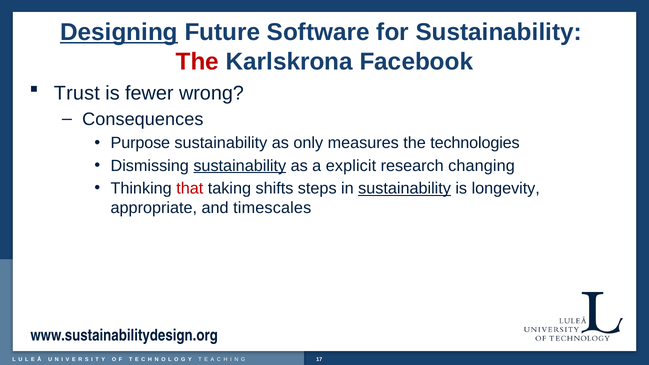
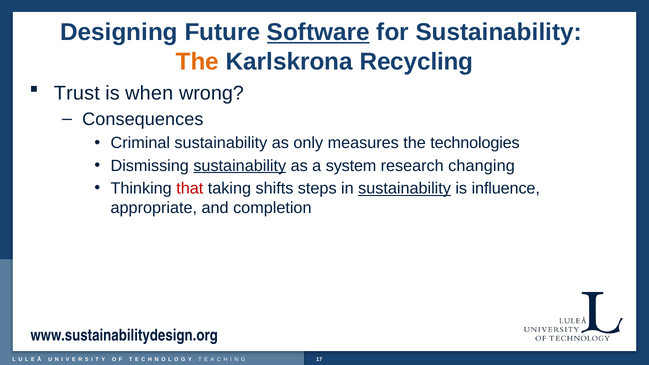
Designing underline: present -> none
Software underline: none -> present
The at (197, 62) colour: red -> orange
Facebook: Facebook -> Recycling
fewer: fewer -> when
Purpose: Purpose -> Criminal
explicit: explicit -> system
longevity: longevity -> influence
timescales: timescales -> completion
